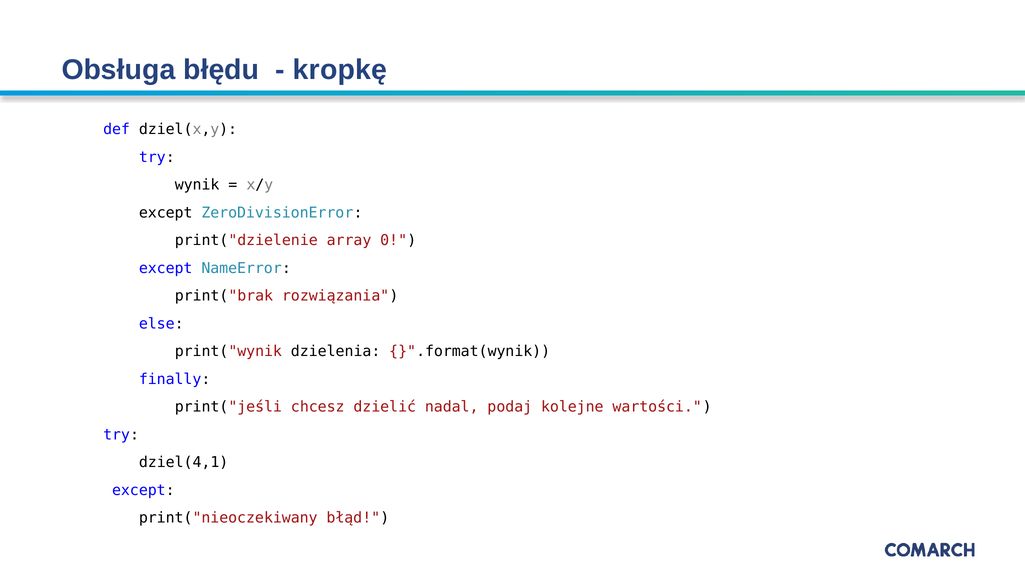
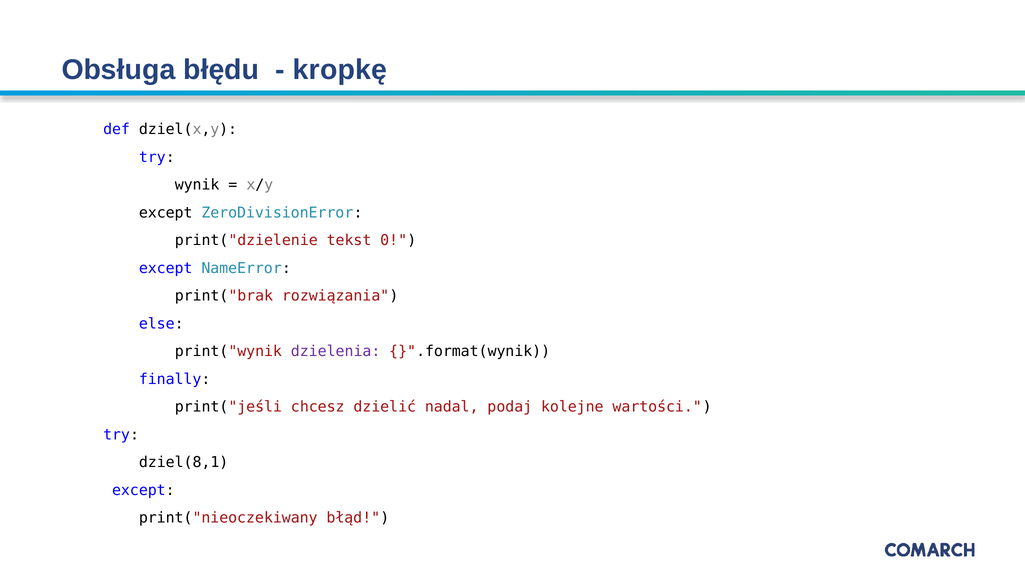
array: array -> tekst
dzielenia colour: black -> purple
dziel(4,1: dziel(4,1 -> dziel(8,1
